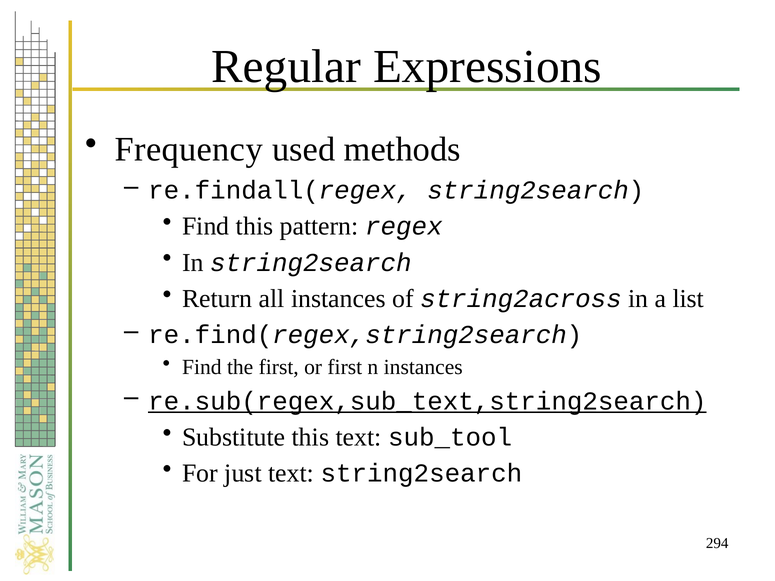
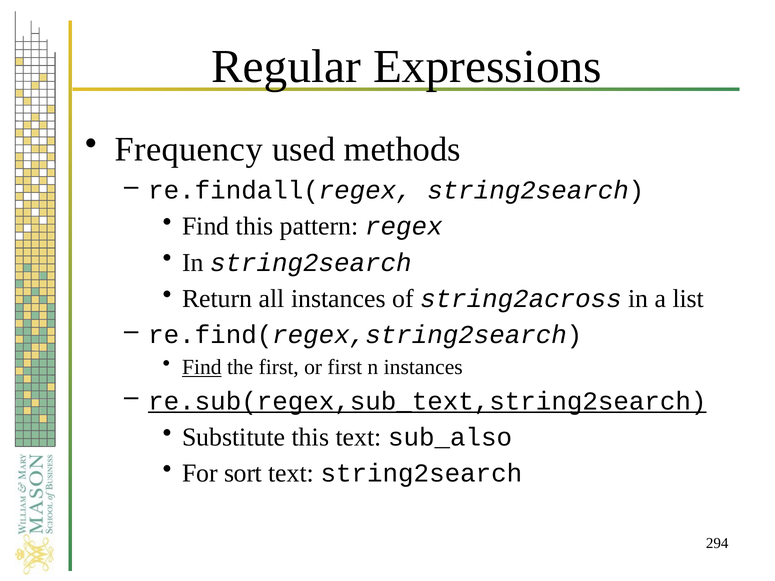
Find at (202, 367) underline: none -> present
sub_tool: sub_tool -> sub_also
just: just -> sort
